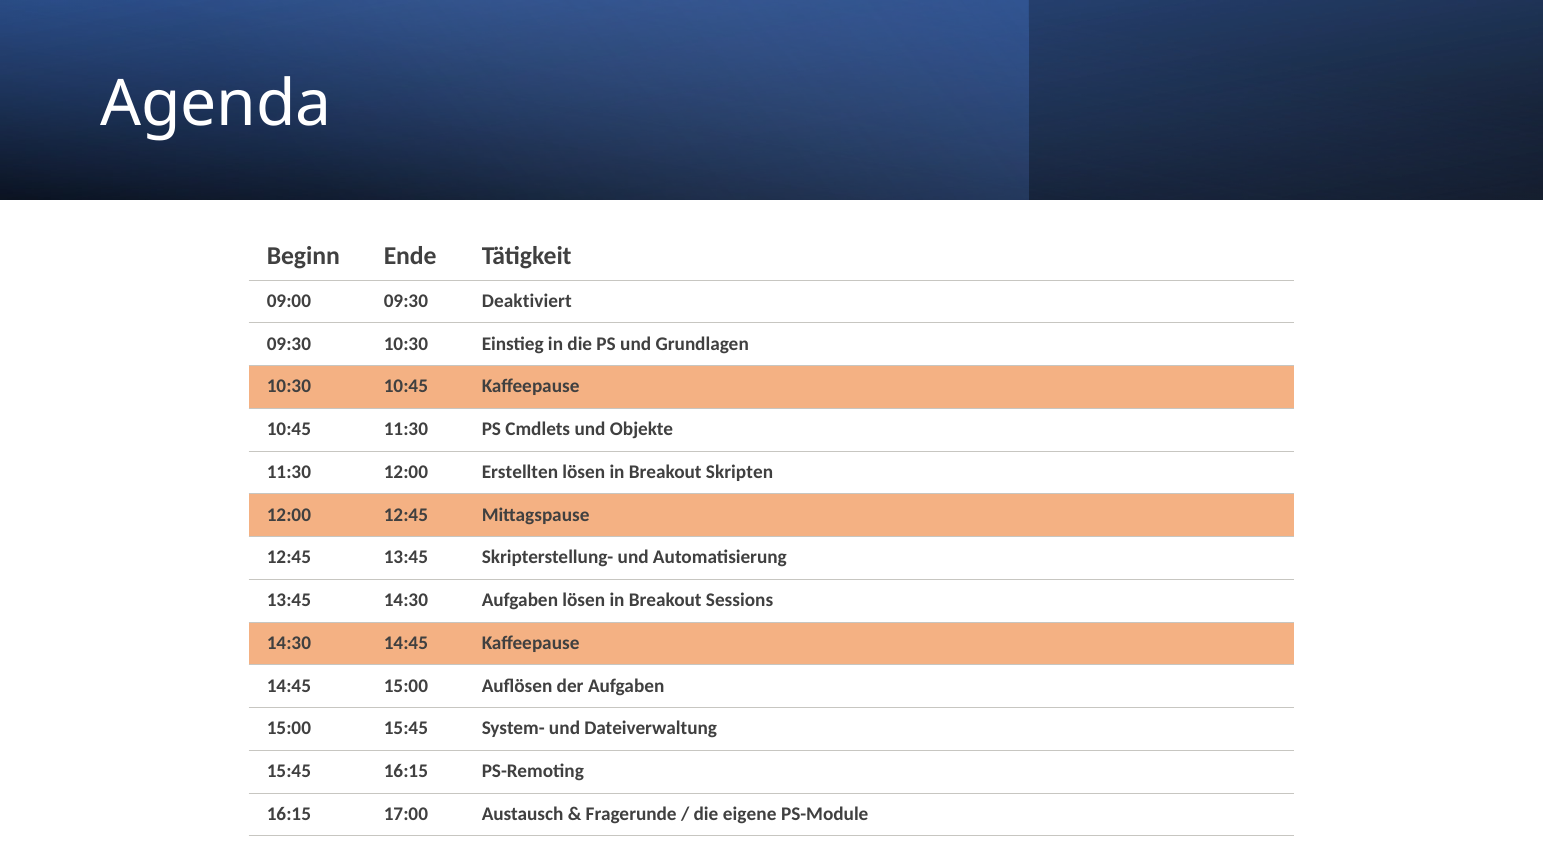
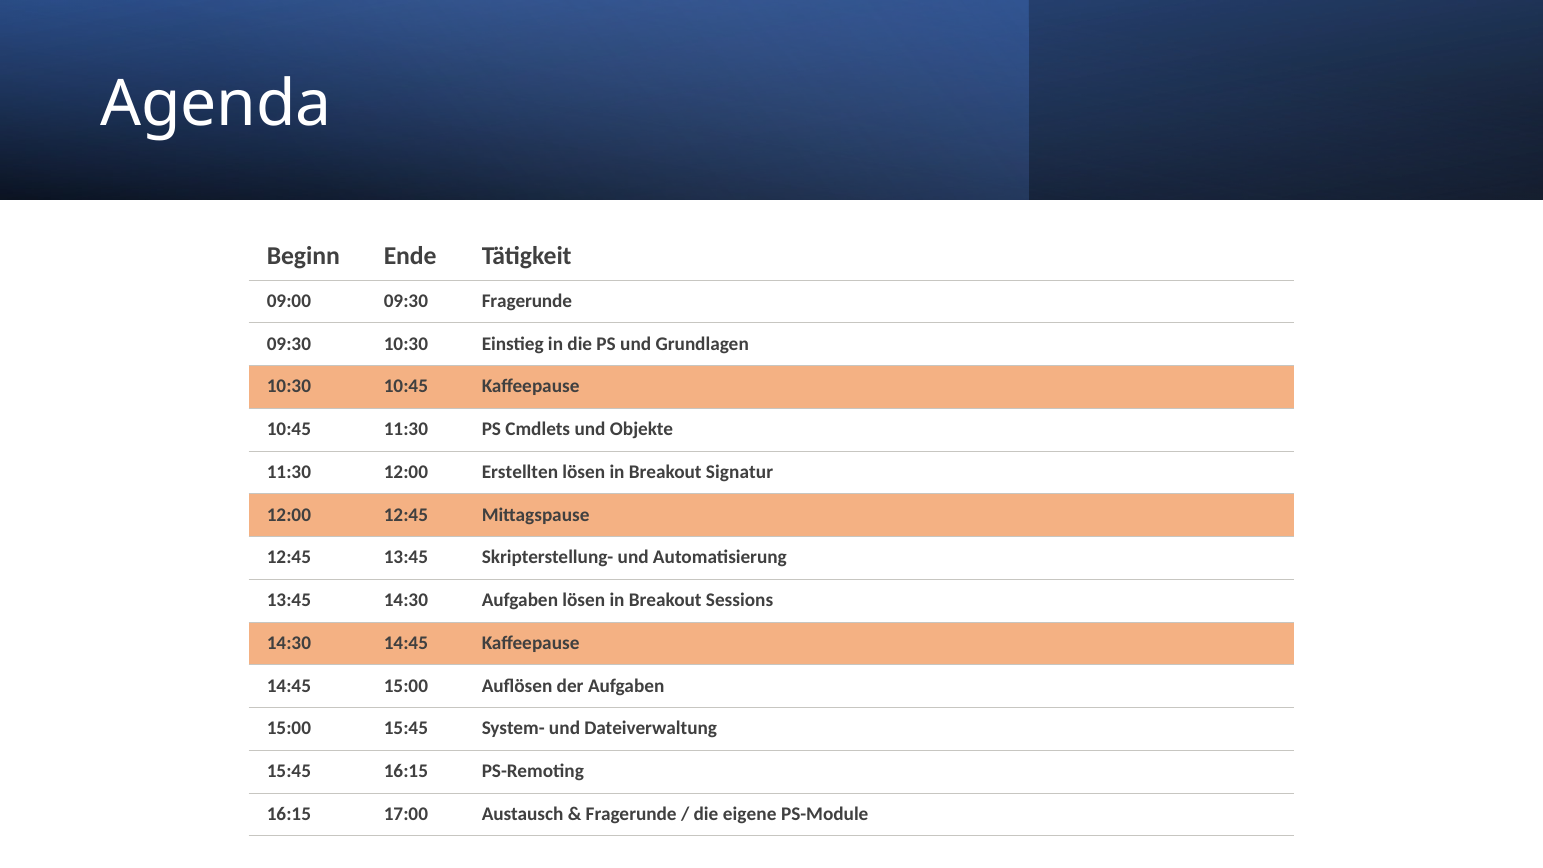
09:30 Deaktiviert: Deaktiviert -> Fragerunde
Skripten: Skripten -> Signatur
